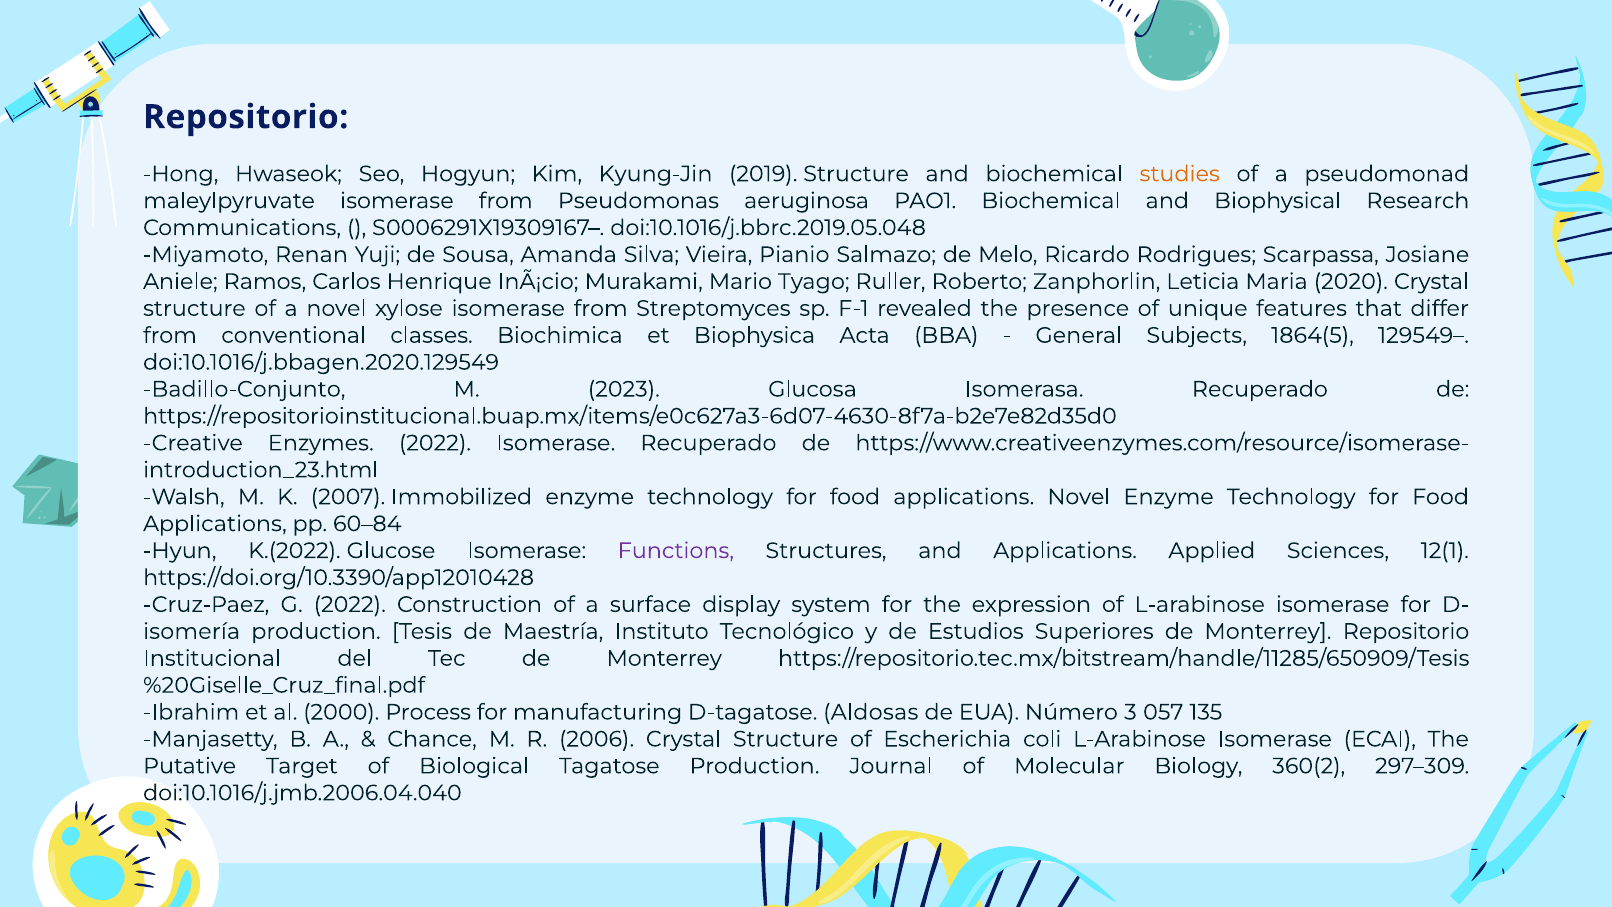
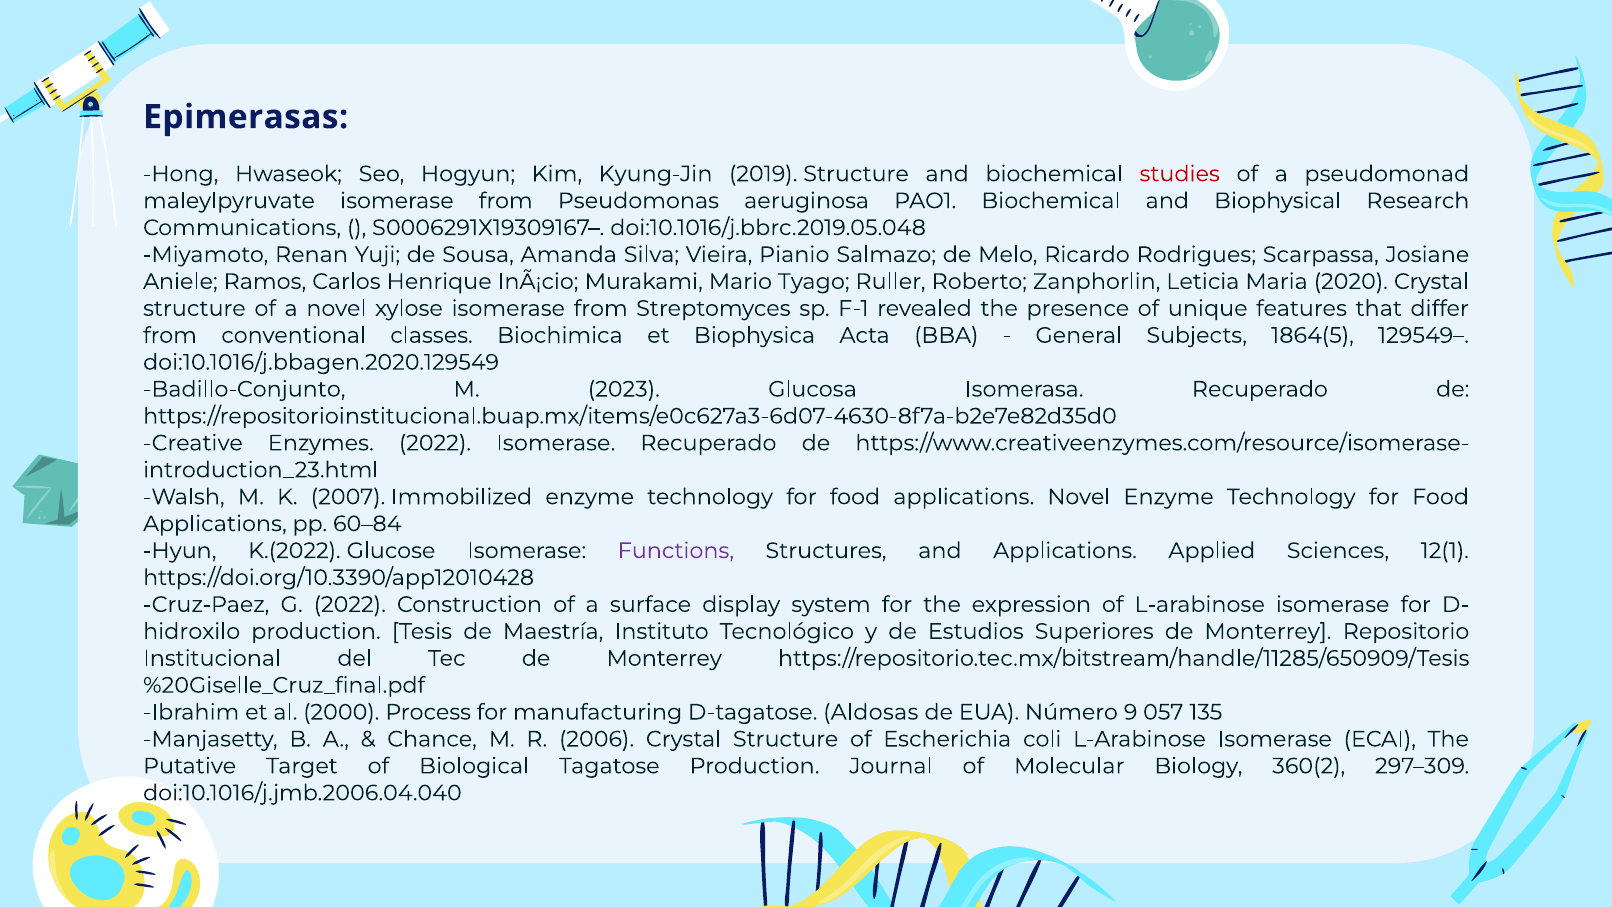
Repositorio at (246, 117): Repositorio -> Epimerasas
studies colour: orange -> red
isomería: isomería -> hidroxilo
3: 3 -> 9
